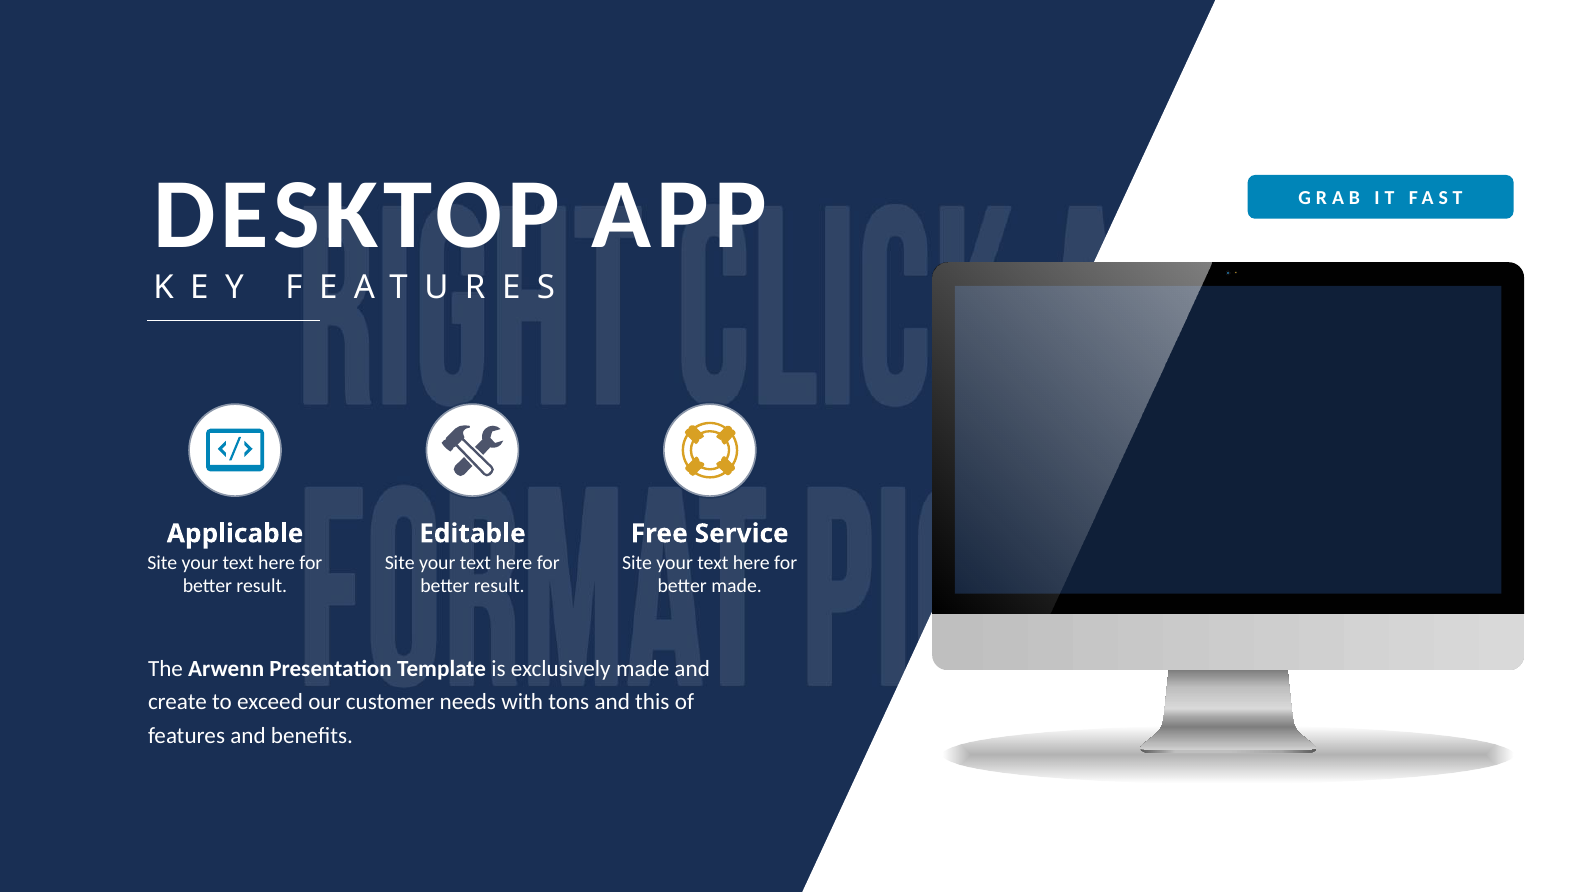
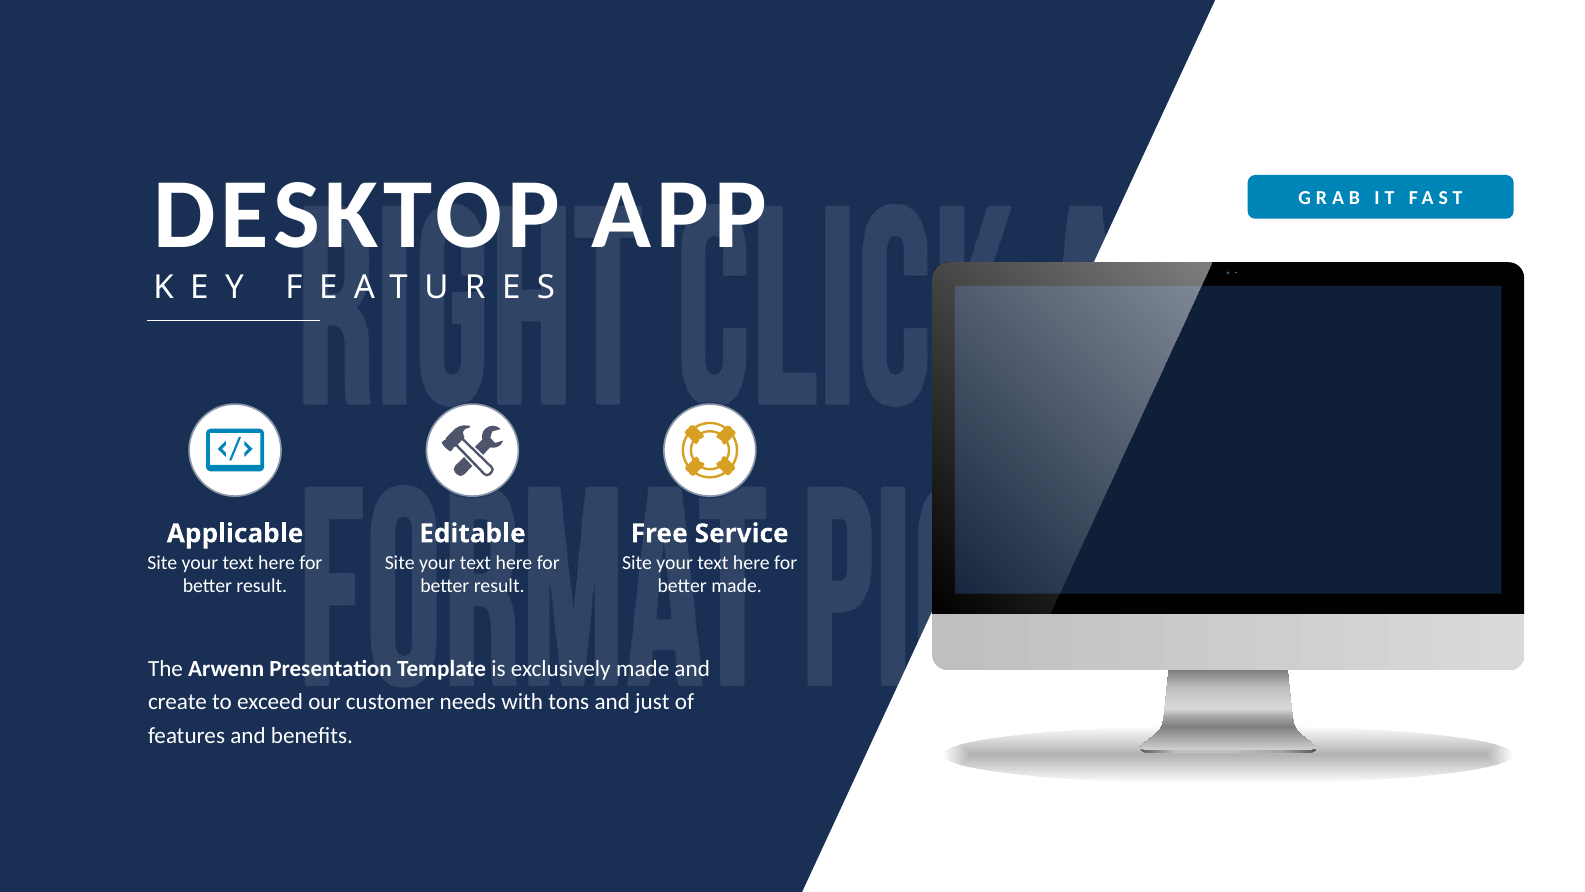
this: this -> just
